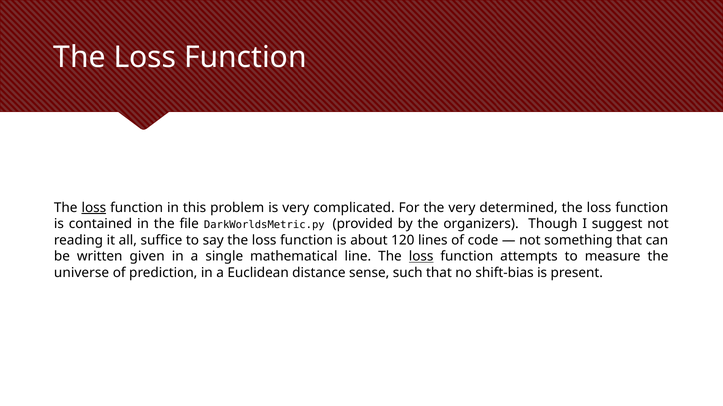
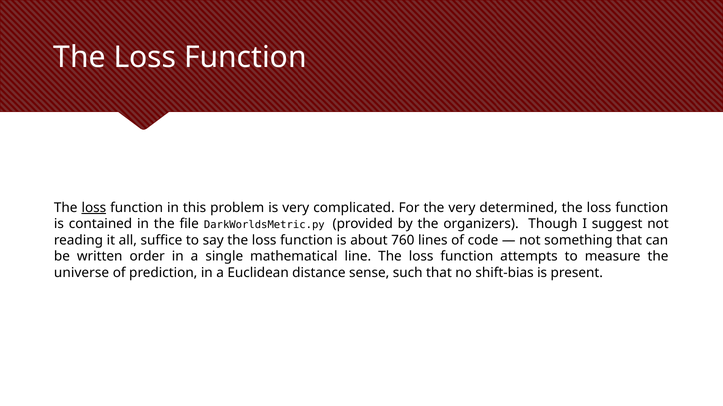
120: 120 -> 760
given: given -> order
loss at (421, 257) underline: present -> none
